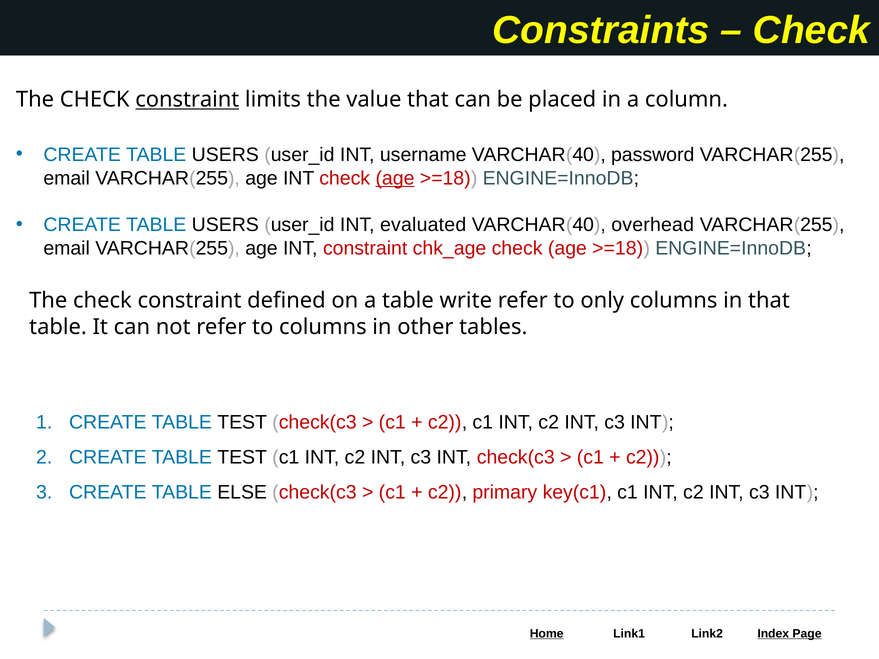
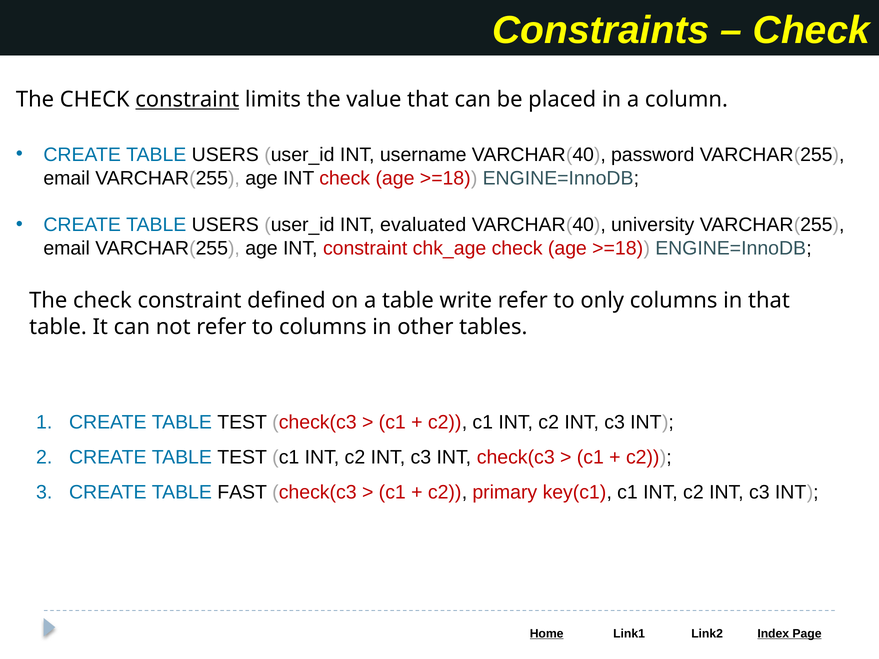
age at (395, 178) underline: present -> none
overhead: overhead -> university
ELSE: ELSE -> FAST
